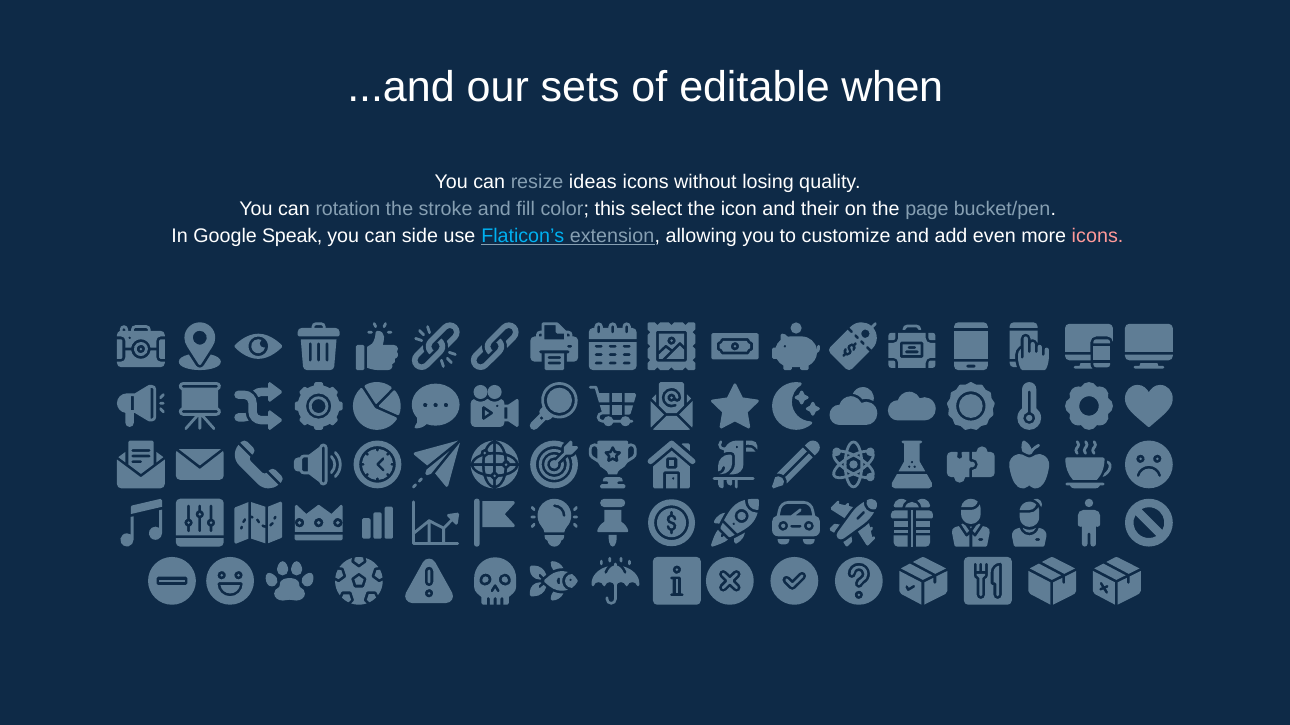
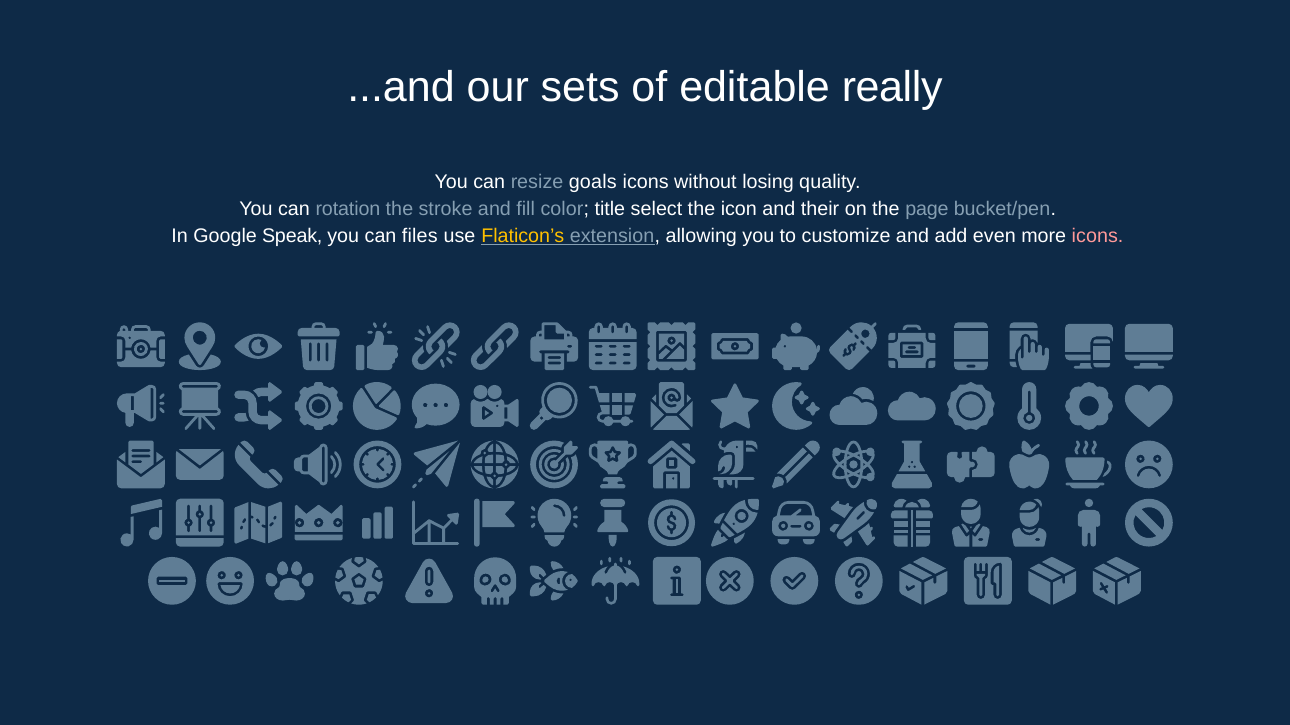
when: when -> really
ideas: ideas -> goals
this: this -> title
side: side -> files
Flaticon’s colour: light blue -> yellow
